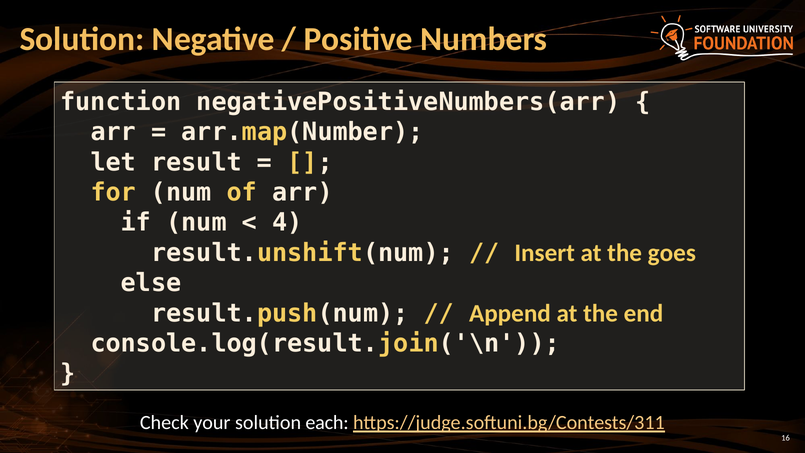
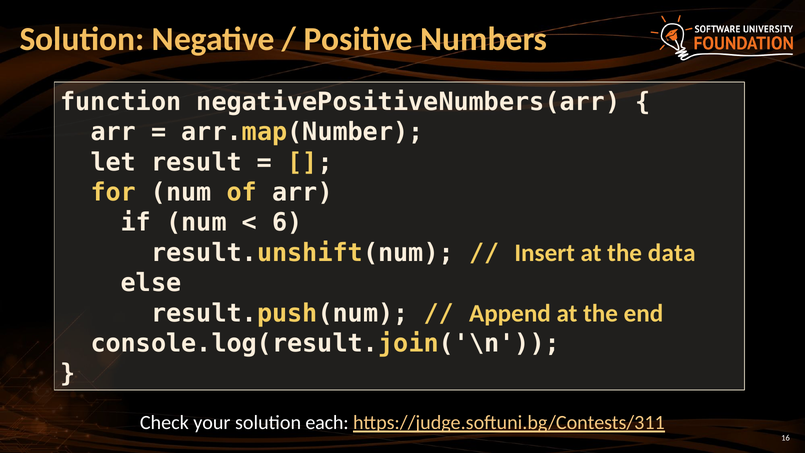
4: 4 -> 6
goes: goes -> data
